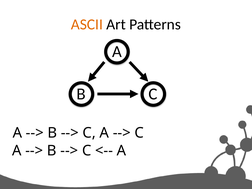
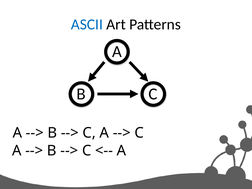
ASCII colour: orange -> blue
